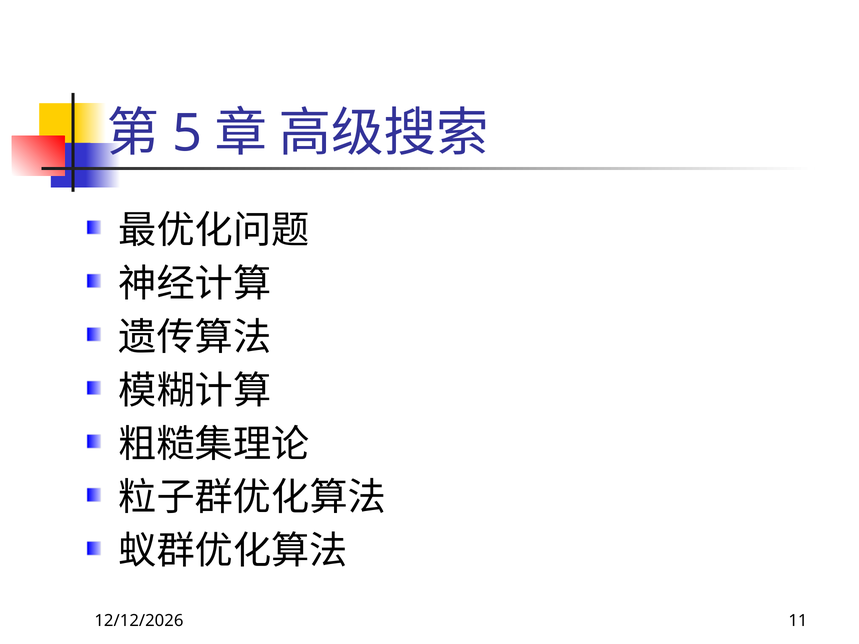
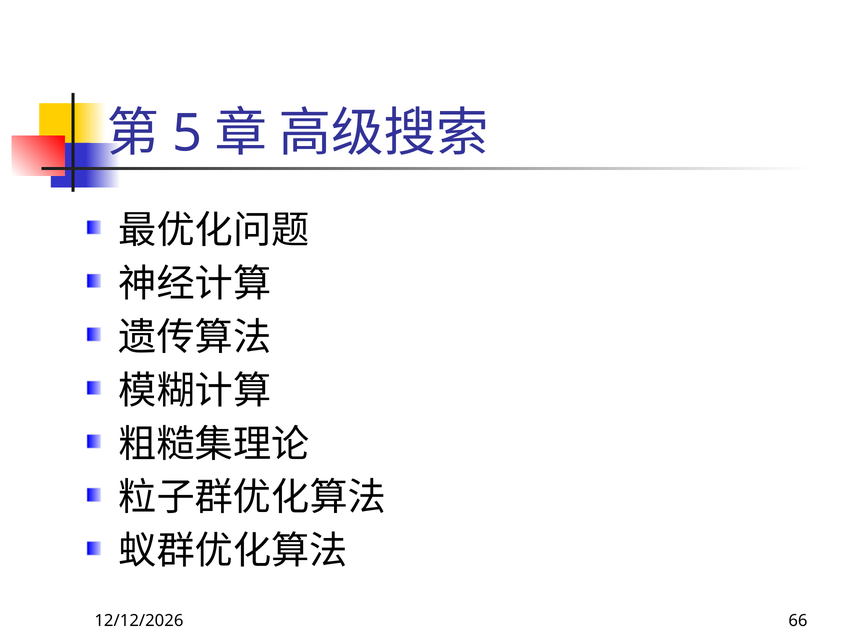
11: 11 -> 66
